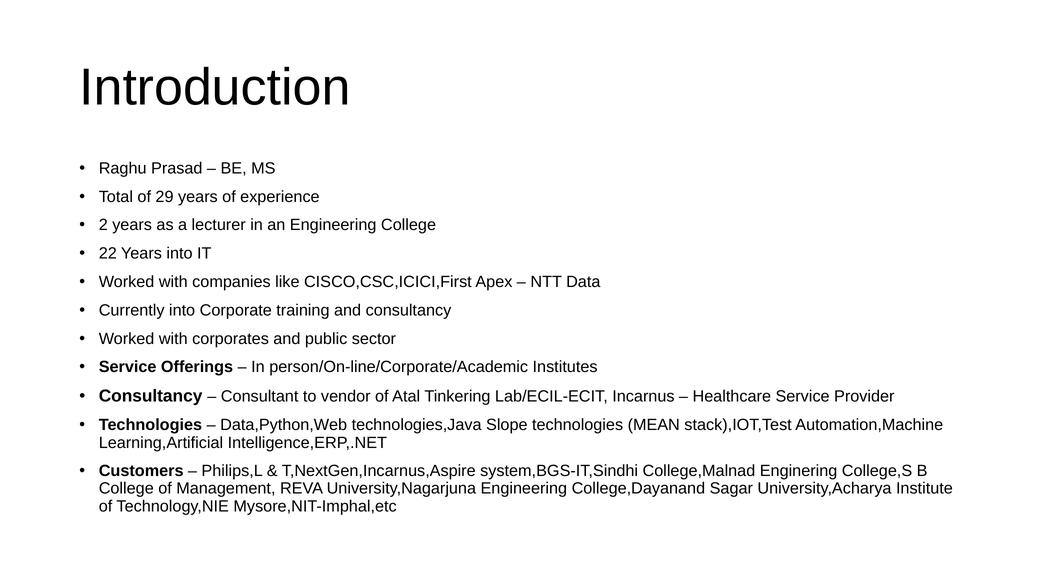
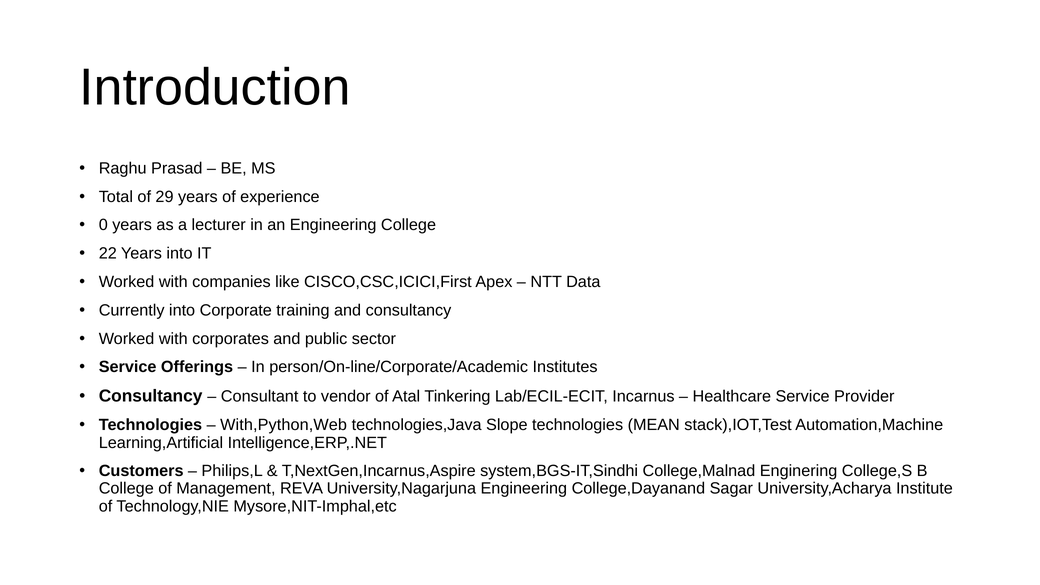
2: 2 -> 0
Data,Python,Web: Data,Python,Web -> With,Python,Web
